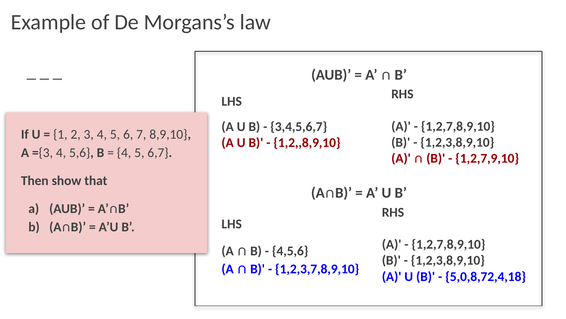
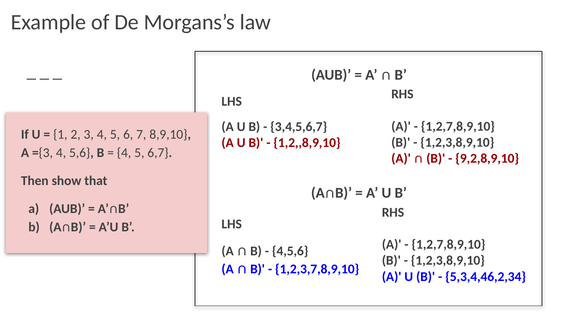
1,2,7,9,10: 1,2,7,9,10 -> 9,2,8,9,10
5,0,8,72,4,18: 5,0,8,72,4,18 -> 5,3,4,46,2,34
